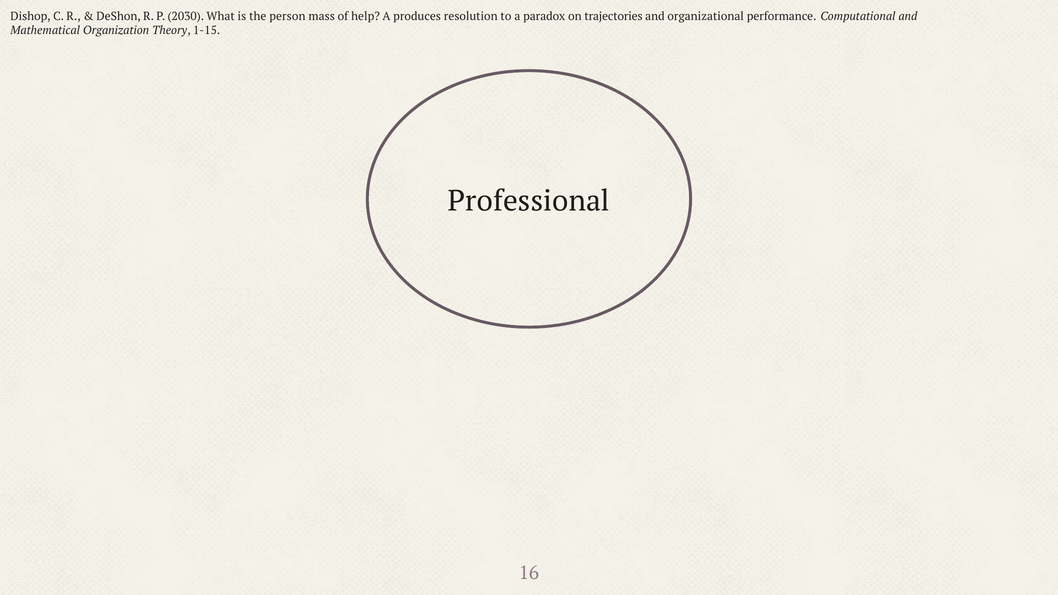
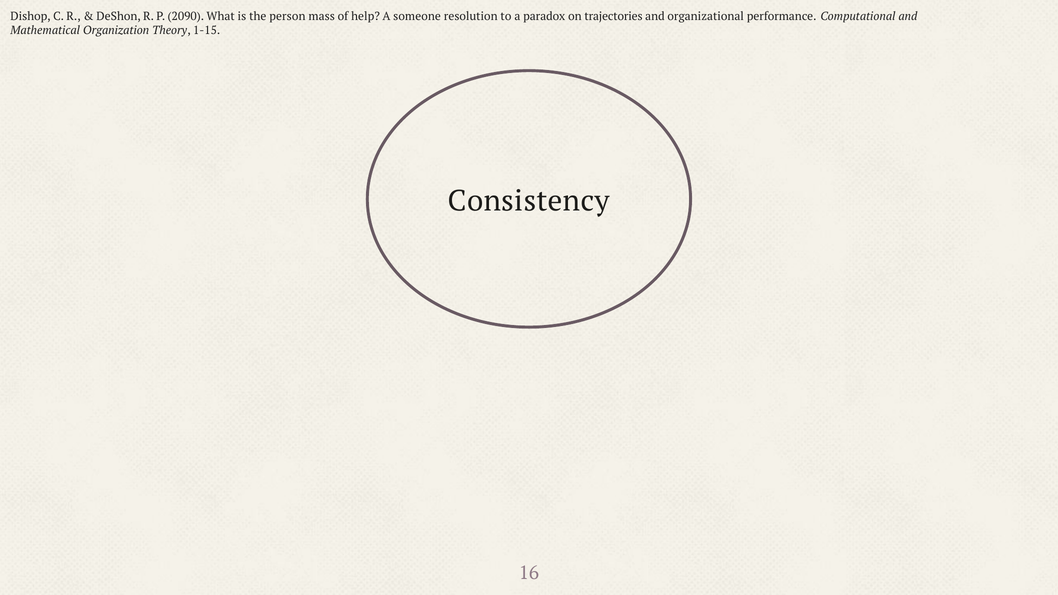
2030: 2030 -> 2090
produces: produces -> someone
Professional: Professional -> Consistency
